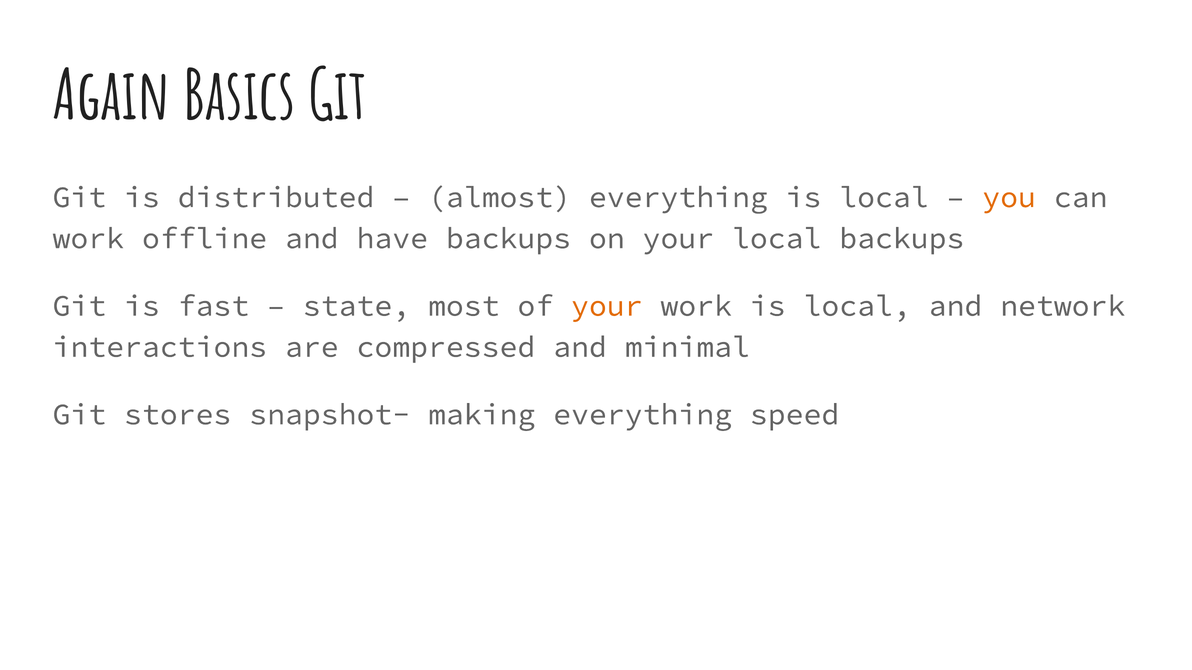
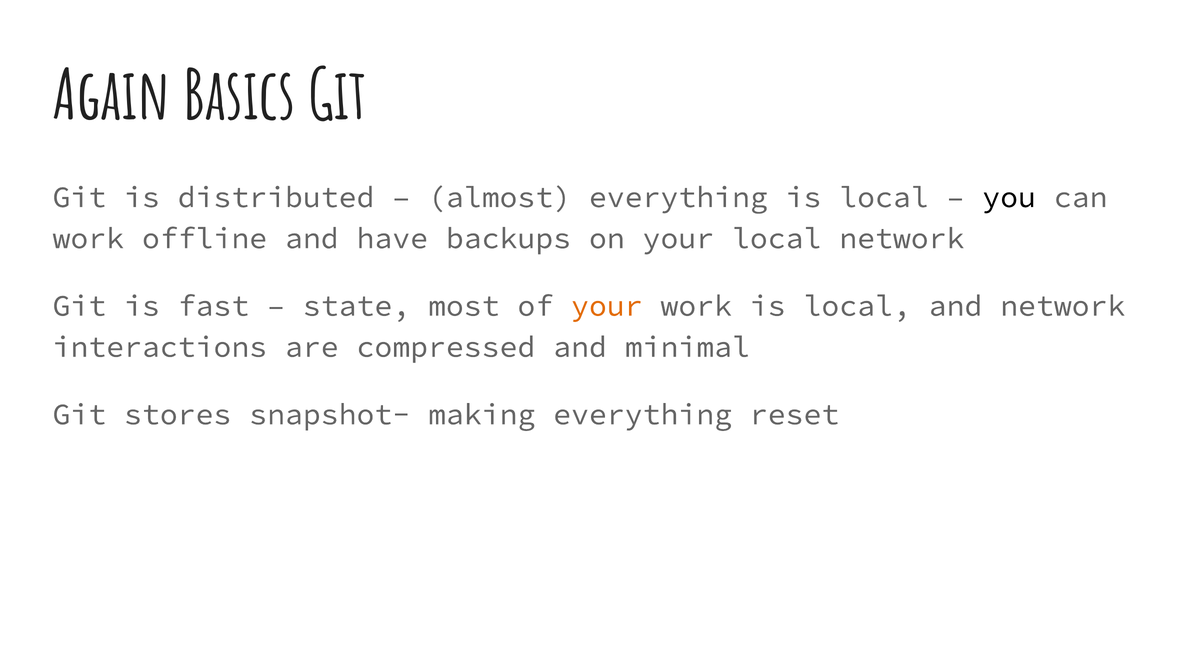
you colour: orange -> black
local backups: backups -> network
speed: speed -> reset
